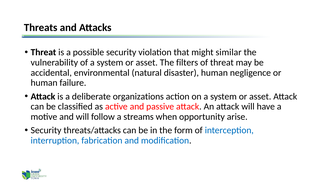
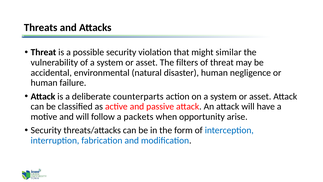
organizations: organizations -> counterparts
streams: streams -> packets
